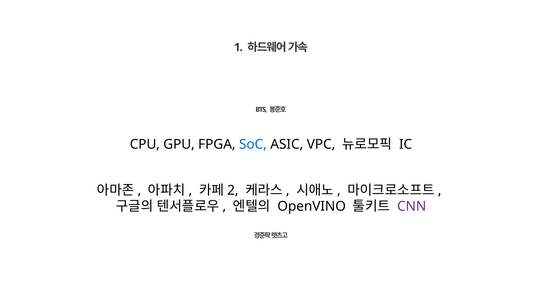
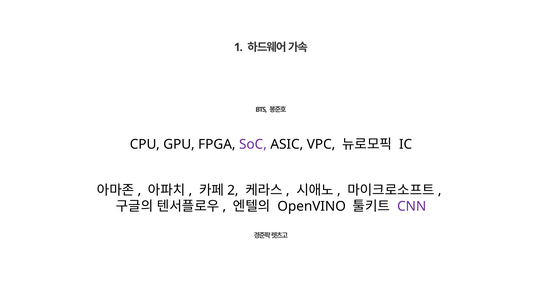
SoC colour: blue -> purple
